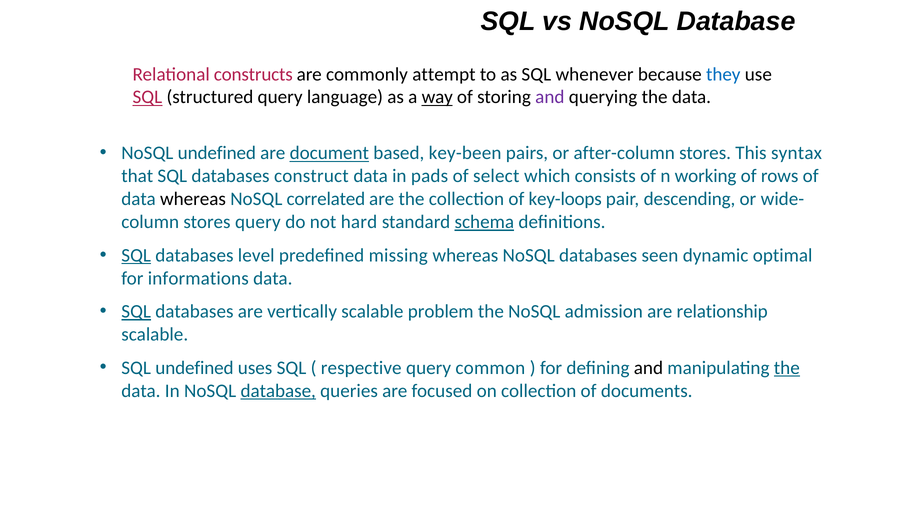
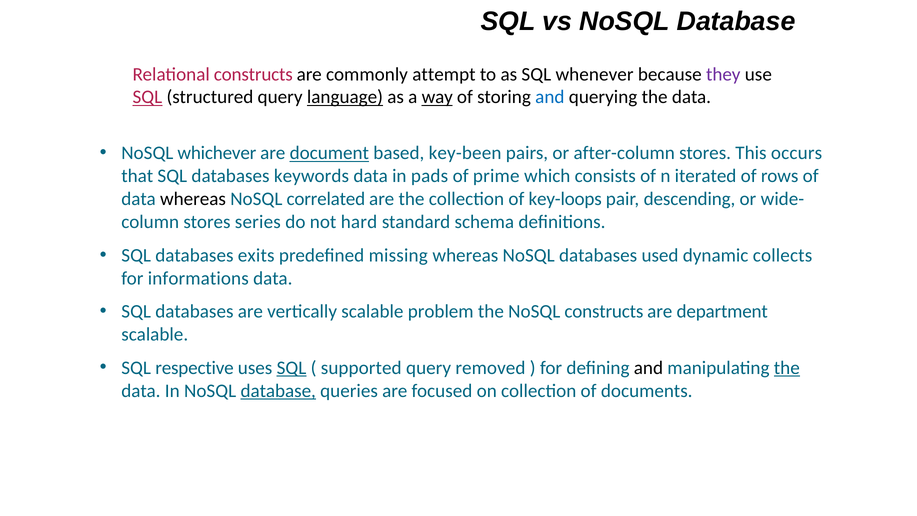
they colour: blue -> purple
language underline: none -> present
and at (550, 97) colour: purple -> blue
NoSQL undefined: undefined -> whichever
syntax: syntax -> occurs
construct: construct -> keywords
select: select -> prime
working: working -> iterated
stores query: query -> series
schema underline: present -> none
SQL at (136, 255) underline: present -> none
level: level -> exits
seen: seen -> used
optimal: optimal -> collects
SQL at (136, 311) underline: present -> none
NoSQL admission: admission -> constructs
relationship: relationship -> department
SQL undefined: undefined -> respective
SQL at (291, 368) underline: none -> present
respective: respective -> supported
common: common -> removed
